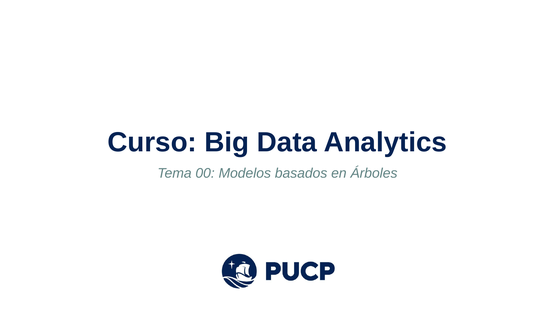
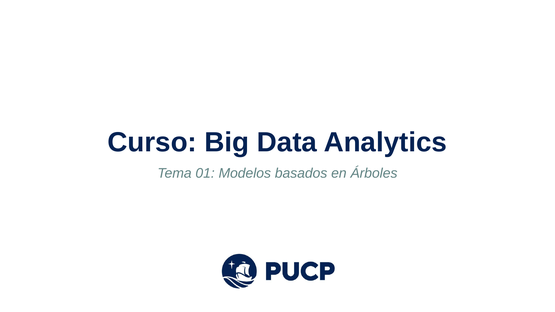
00: 00 -> 01
